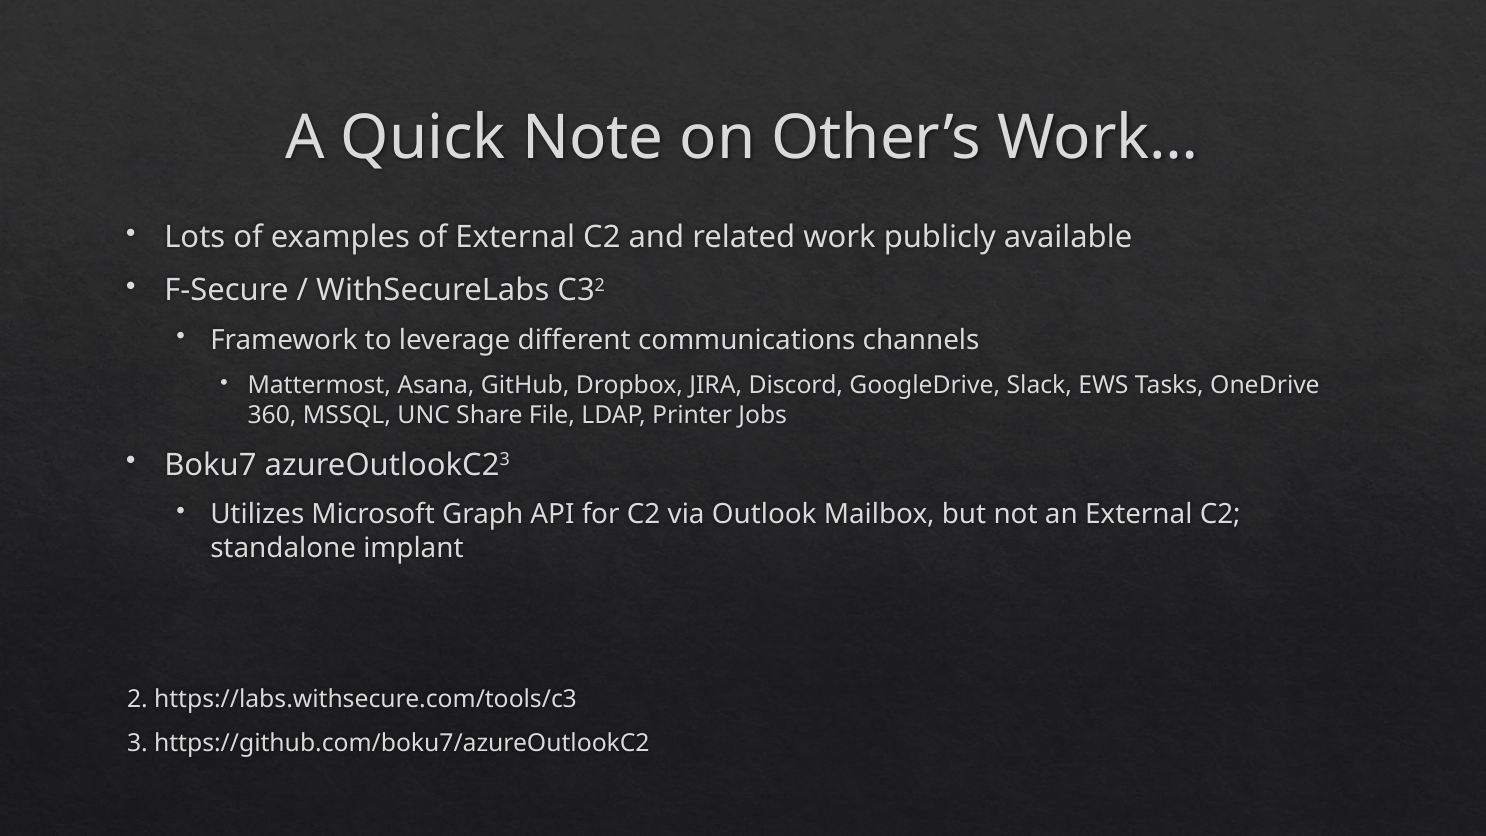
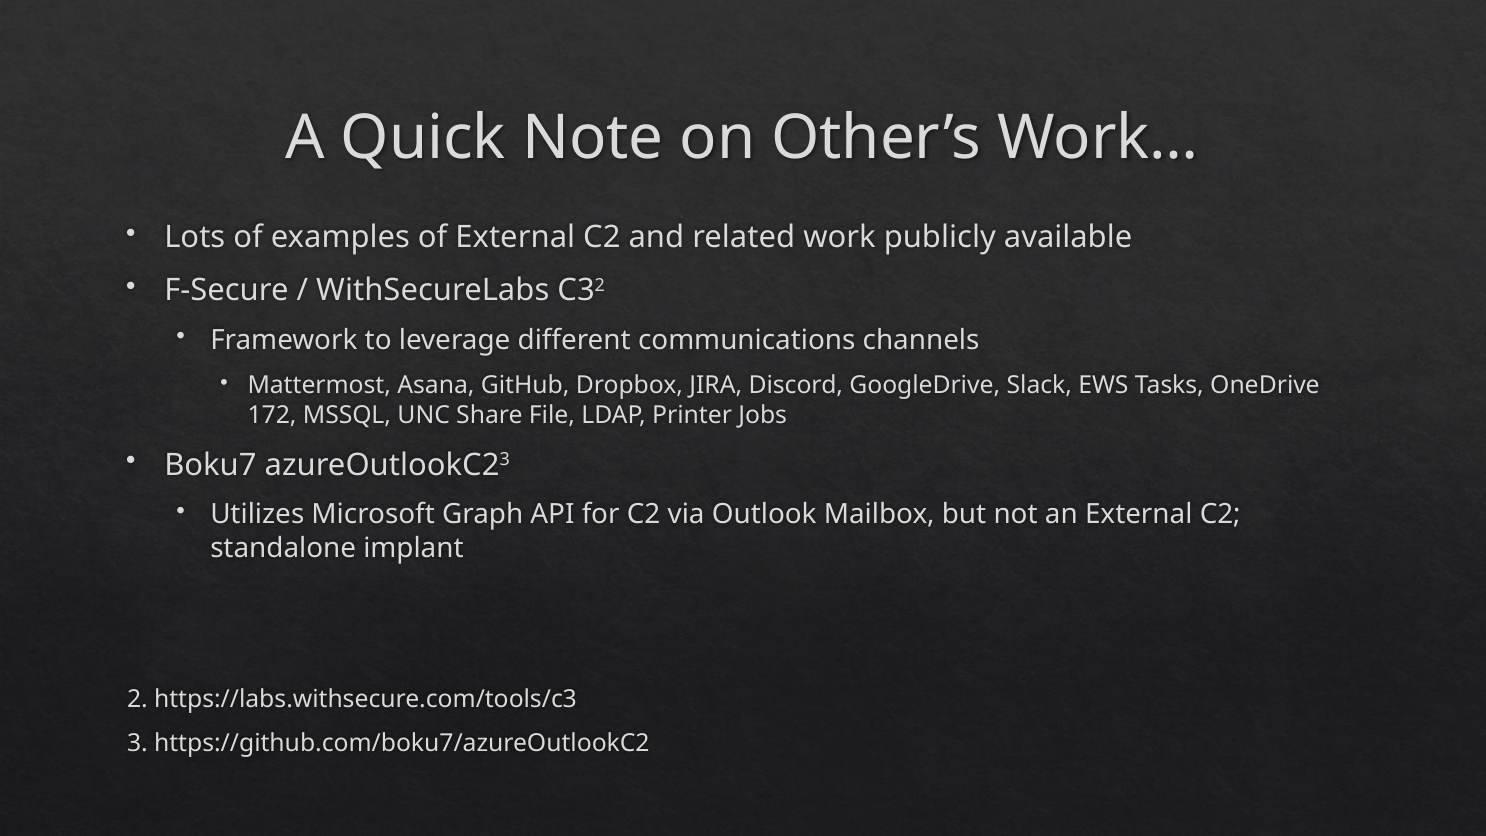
360: 360 -> 172
